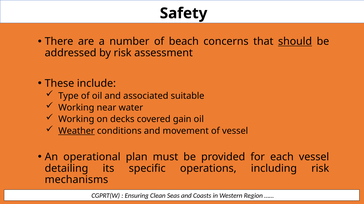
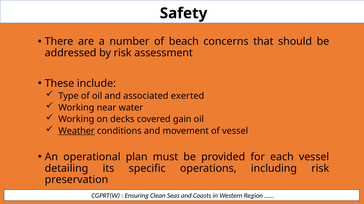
should underline: present -> none
suitable: suitable -> exerted
mechanisms: mechanisms -> preservation
